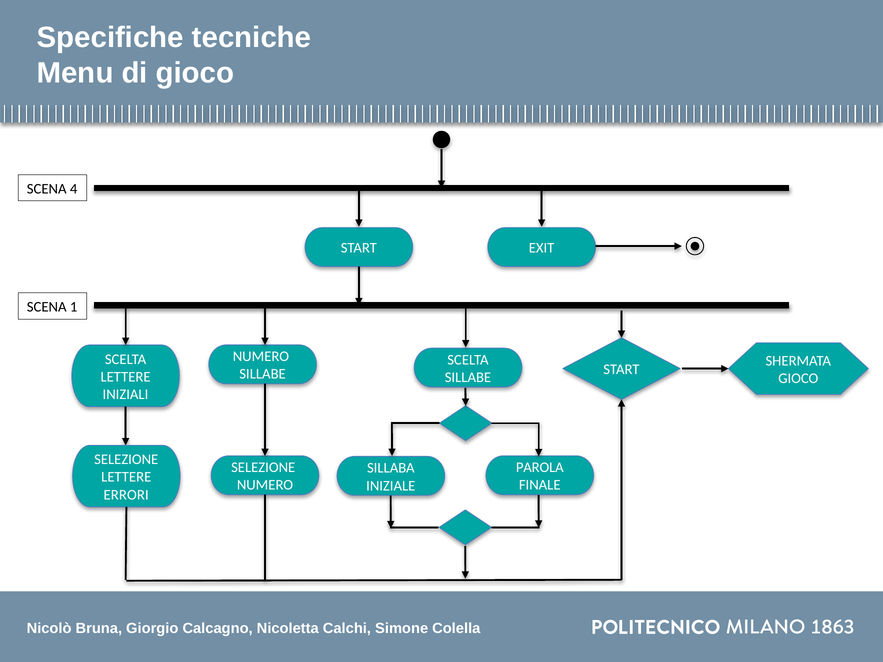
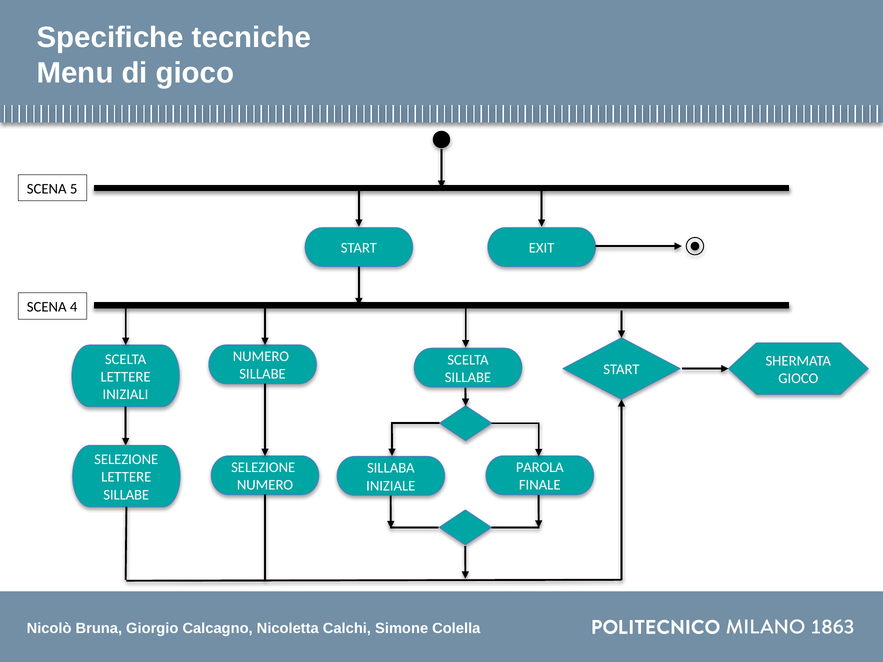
4: 4 -> 5
1: 1 -> 4
ERRORI at (126, 495): ERRORI -> SILLABE
